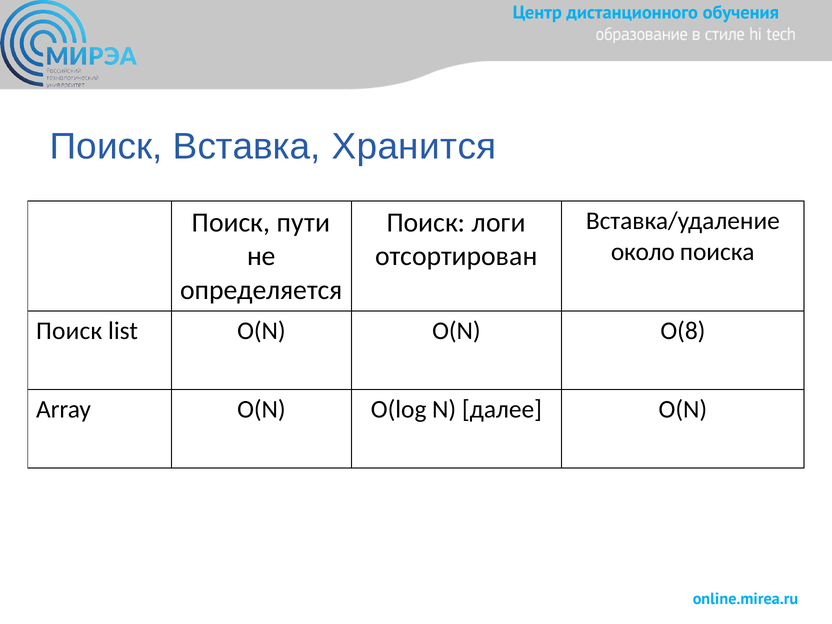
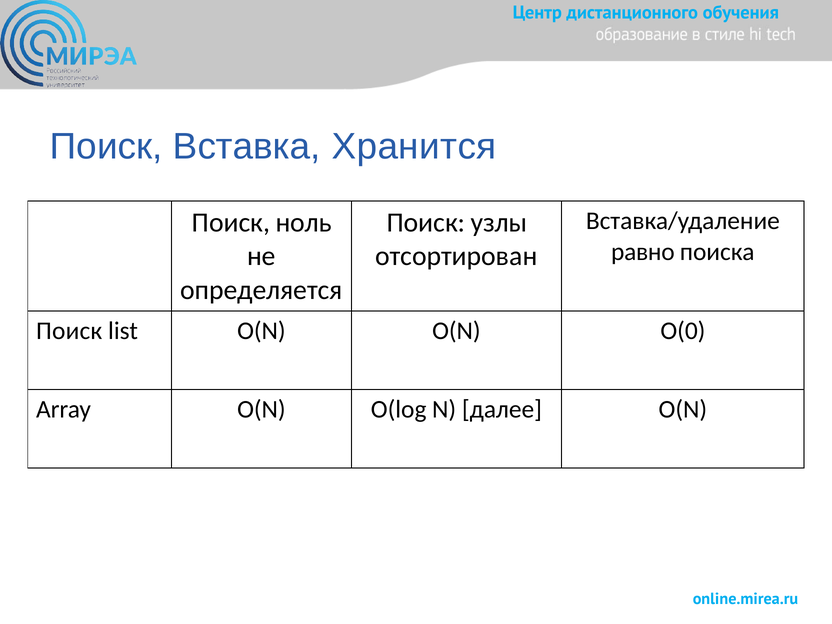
пути: пути -> ноль
логи: логи -> узлы
около: около -> равно
O(8: O(8 -> O(0
